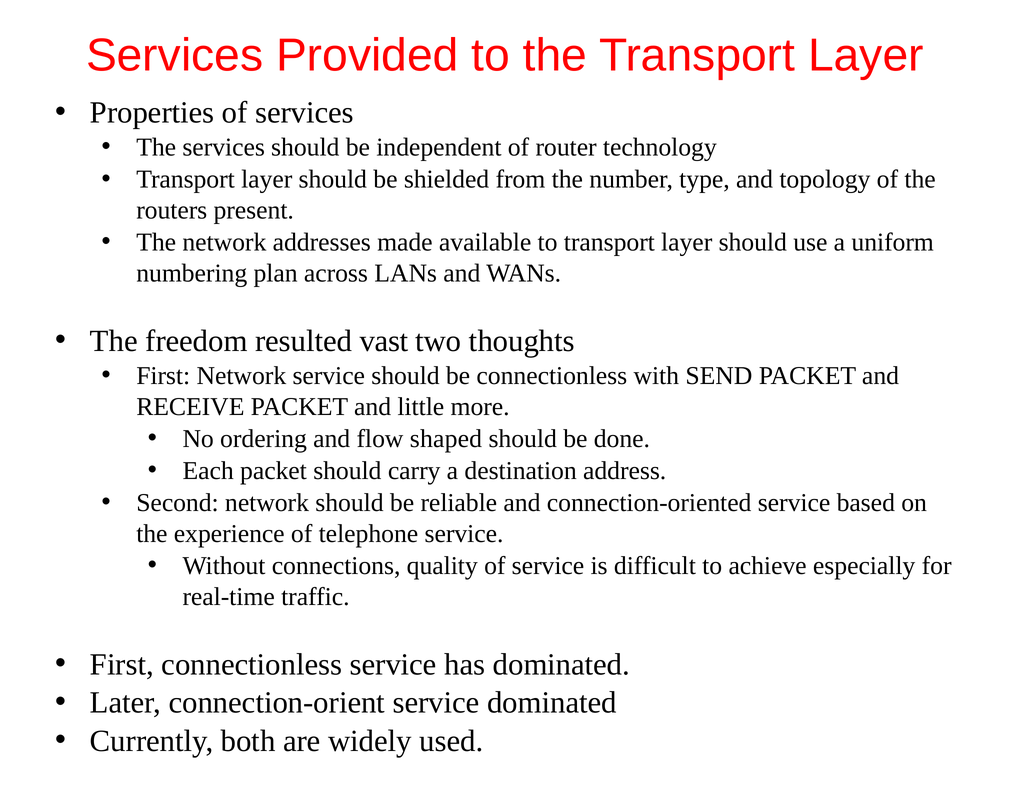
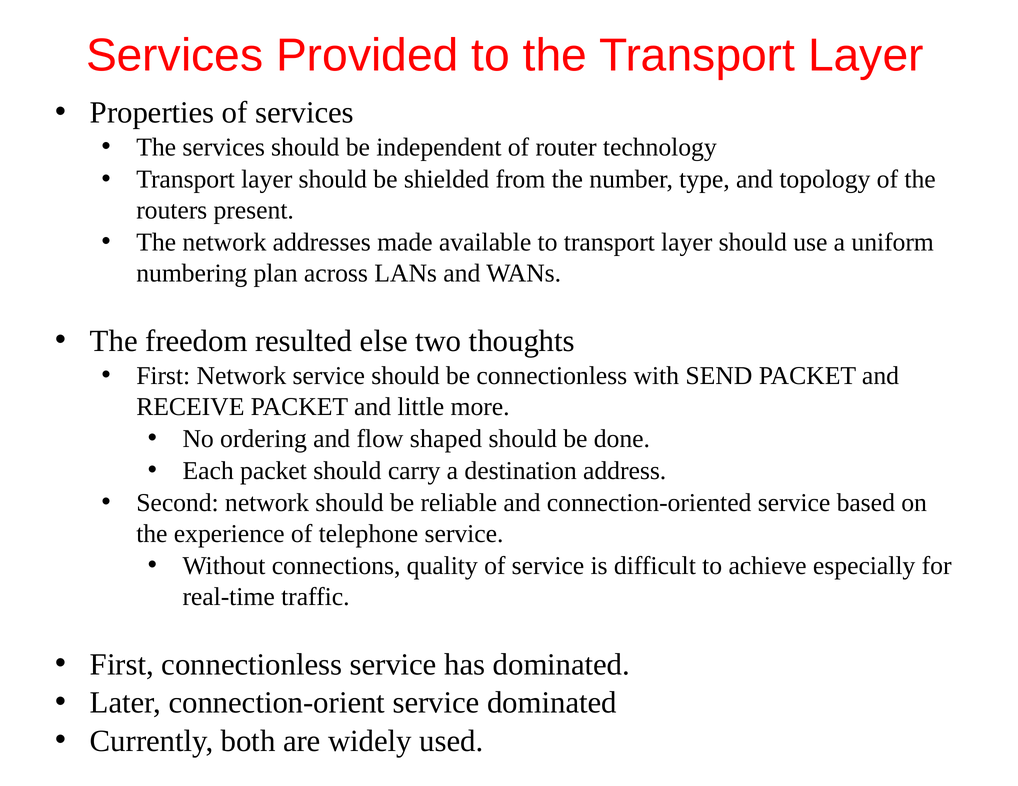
vast: vast -> else
